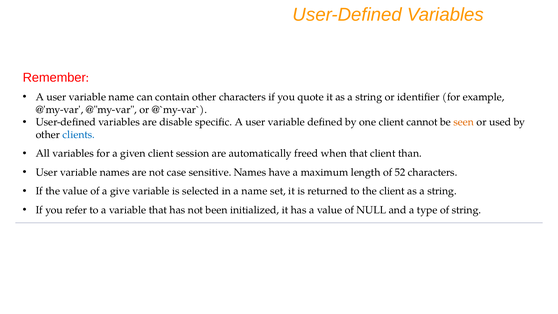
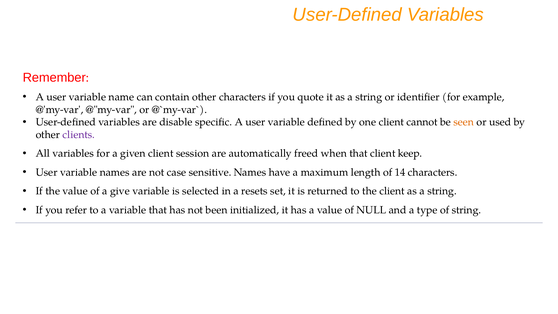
clients colour: blue -> purple
than: than -> keep
52: 52 -> 14
a name: name -> resets
